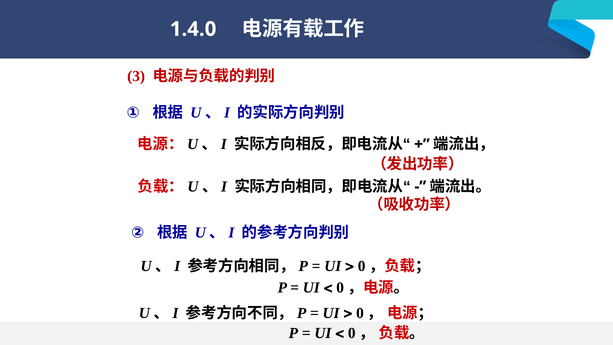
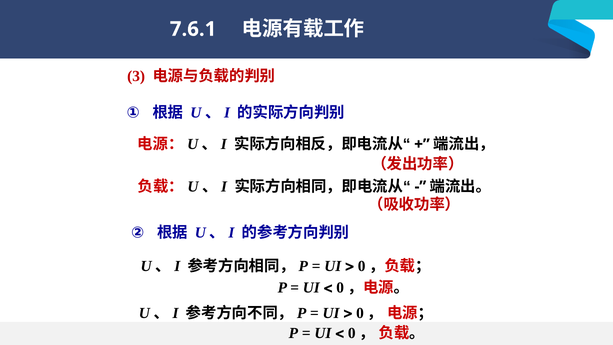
1.4.0: 1.4.0 -> 7.6.1
